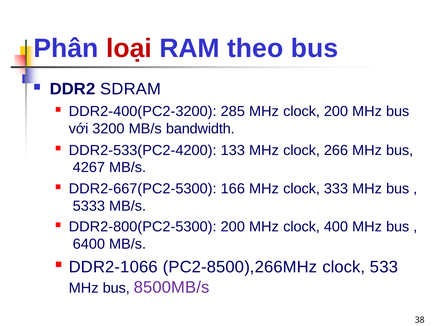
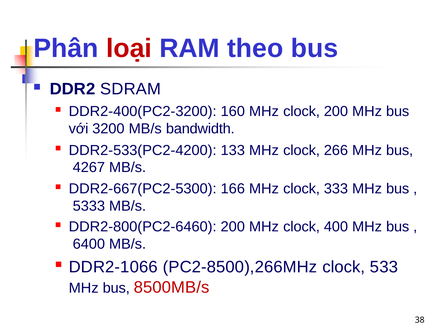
285: 285 -> 160
DDR2-800(PC2-5300: DDR2-800(PC2-5300 -> DDR2-800(PC2-6460
8500MB/s colour: purple -> red
